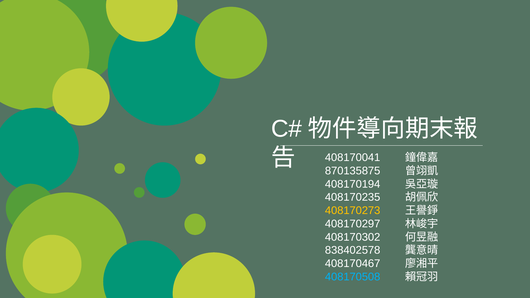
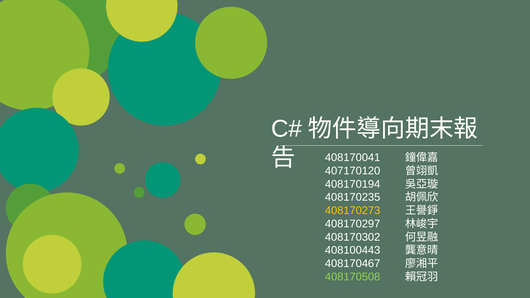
870135875: 870135875 -> 407170120
838402578: 838402578 -> 408100443
408170508 colour: light blue -> light green
